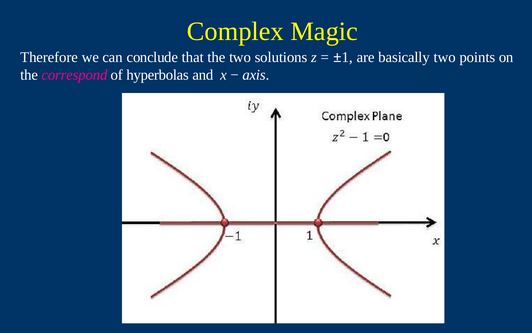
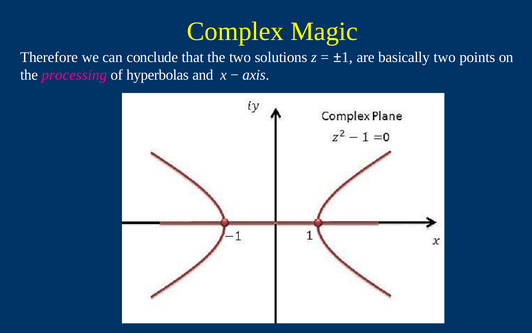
correspond: correspond -> processing
